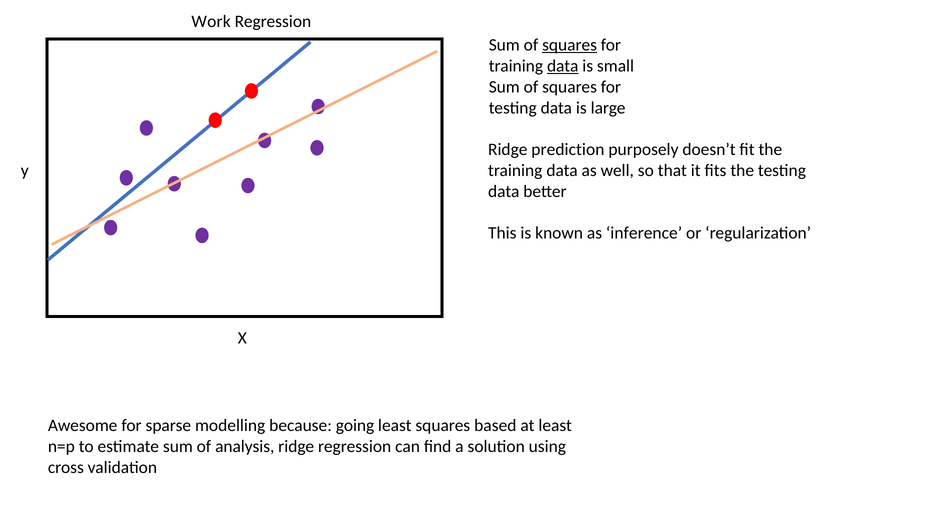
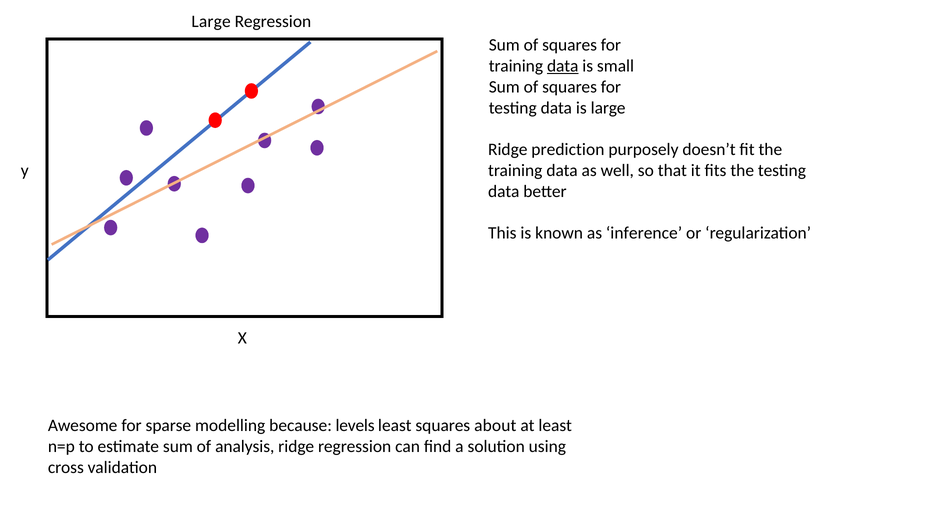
Work at (211, 22): Work -> Large
squares at (570, 45) underline: present -> none
going: going -> levels
based: based -> about
